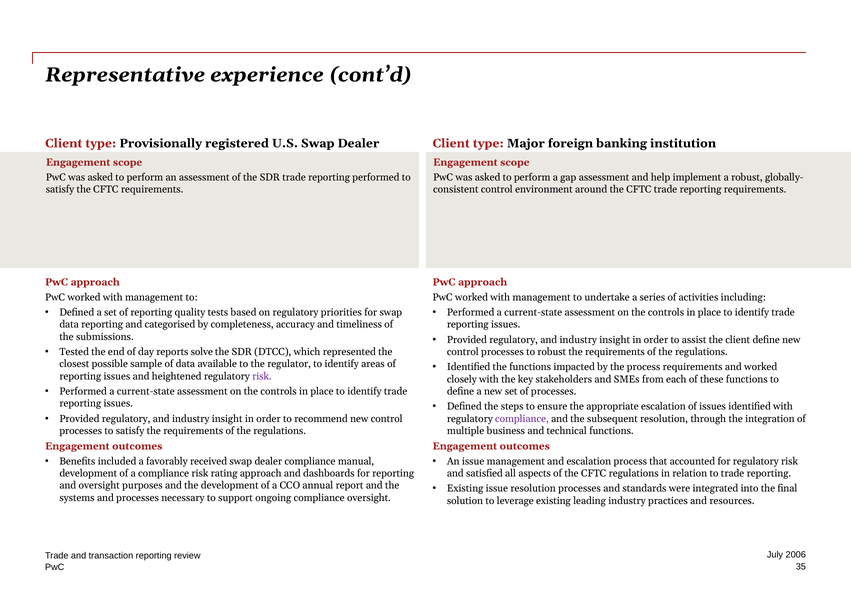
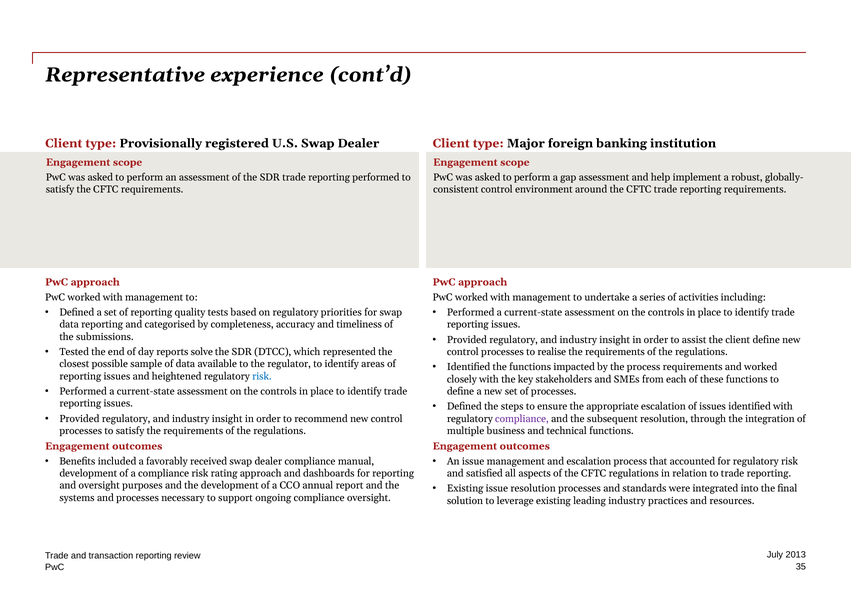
to robust: robust -> realise
risk at (262, 376) colour: purple -> blue
2006: 2006 -> 2013
